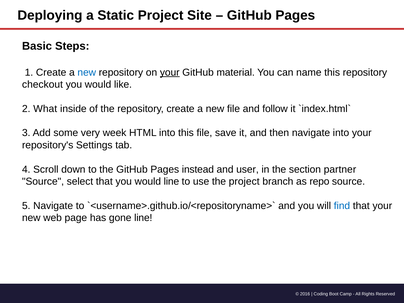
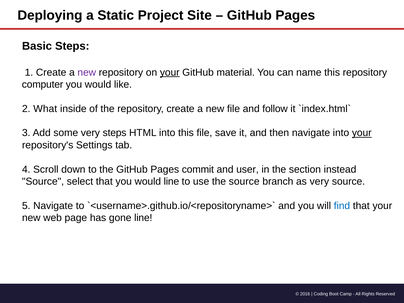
new at (87, 72) colour: blue -> purple
checkout: checkout -> computer
very week: week -> steps
your at (362, 133) underline: none -> present
instead: instead -> commit
partner: partner -> instead
the project: project -> source
as repo: repo -> very
